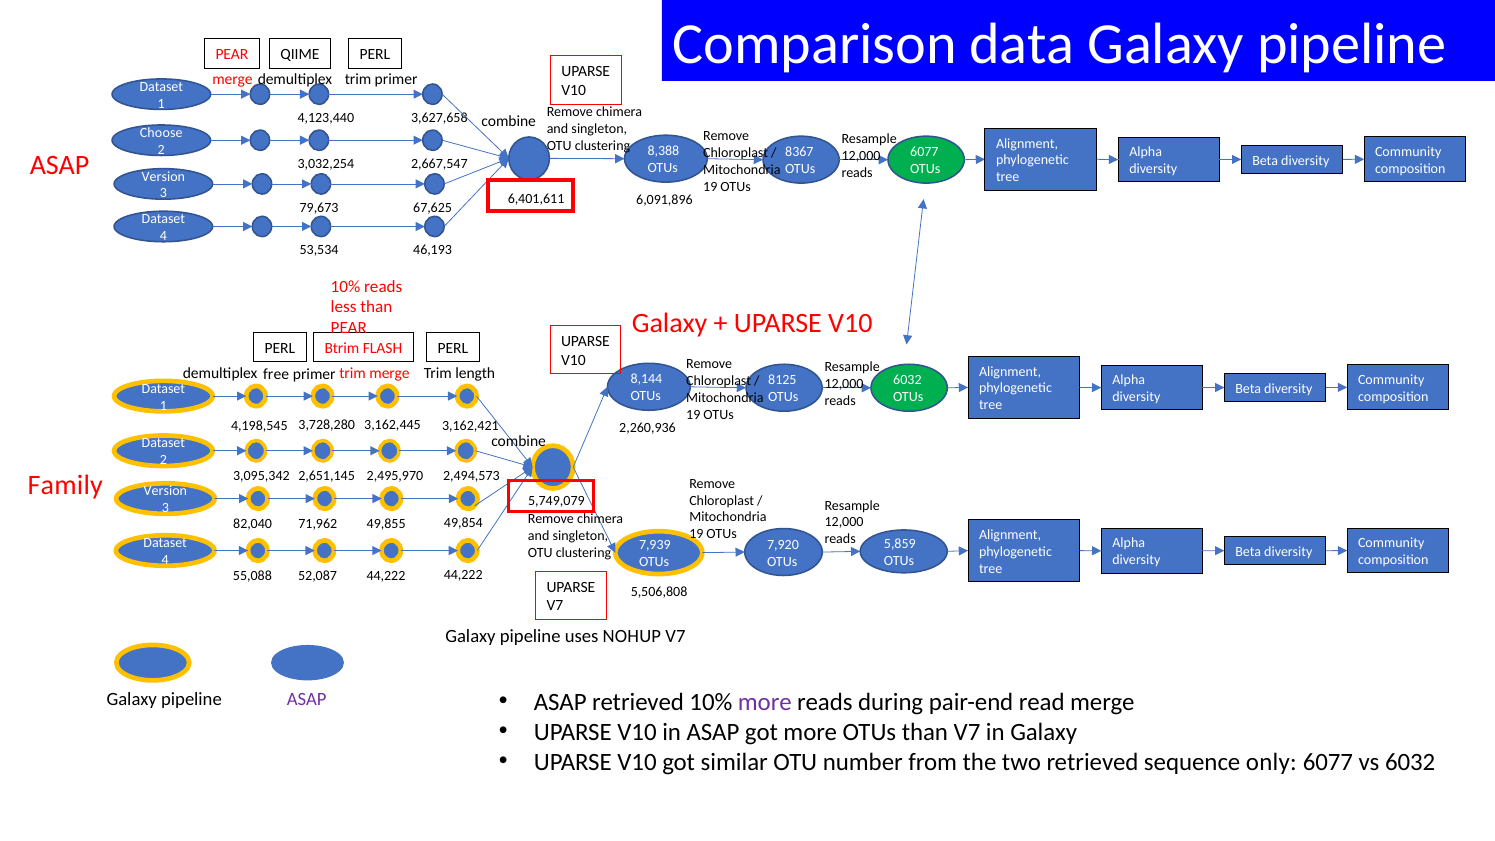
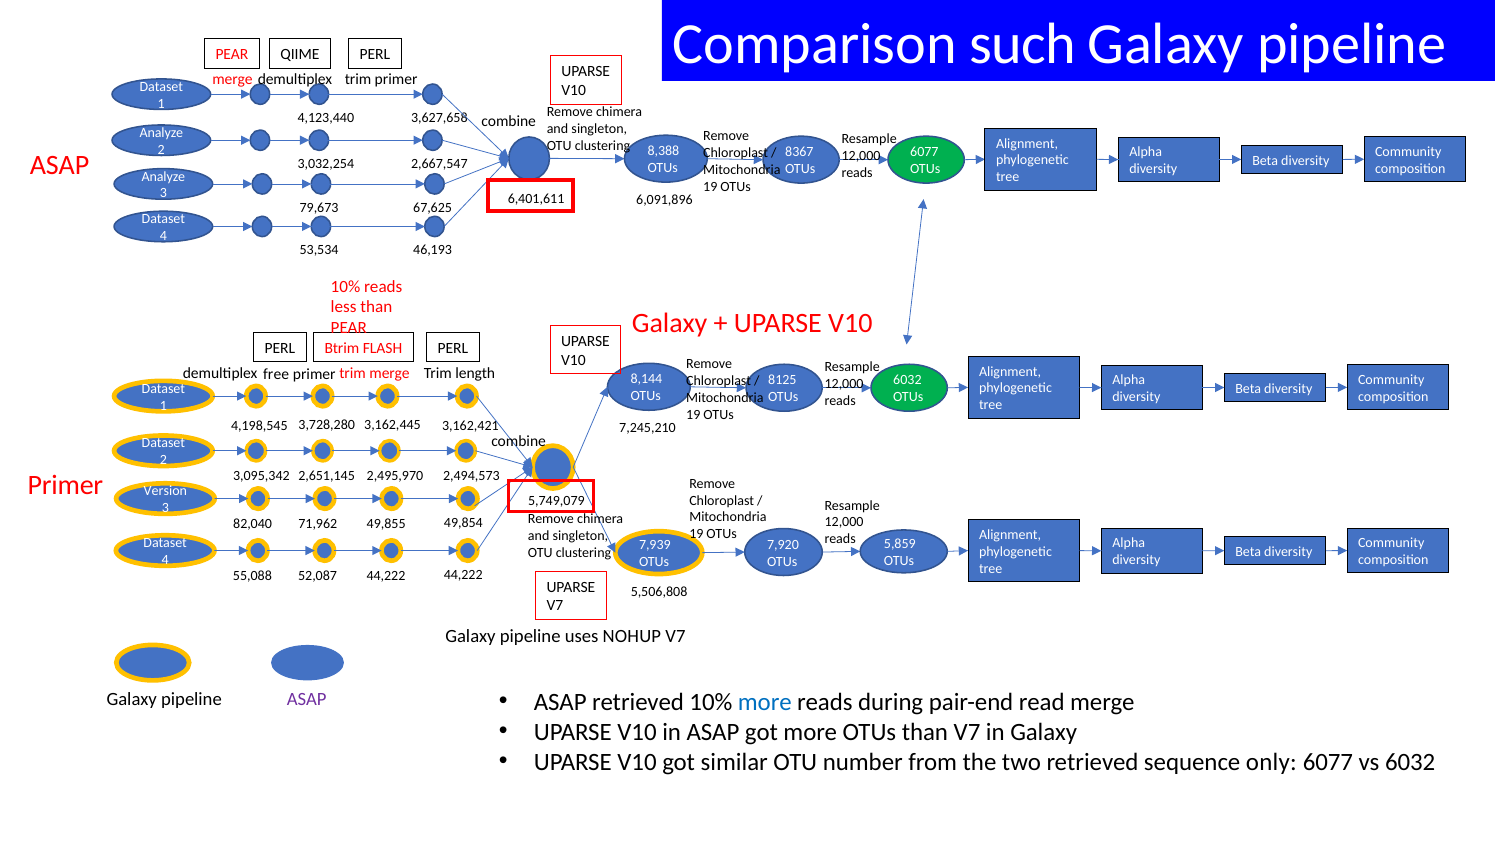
data: data -> such
Choose at (161, 133): Choose -> Analyze
Version at (163, 176): Version -> Analyze
2,260,936: 2,260,936 -> 7,245,210
Family at (65, 486): Family -> Primer
more at (765, 702) colour: purple -> blue
